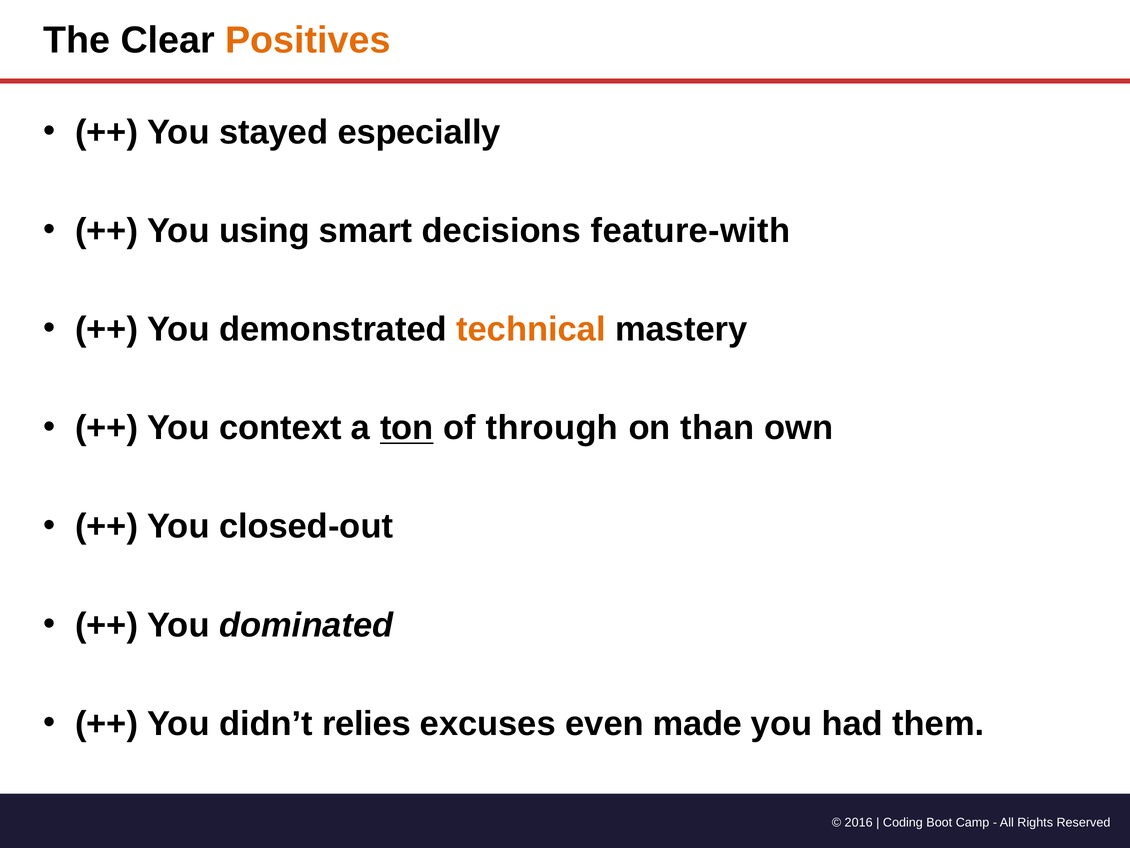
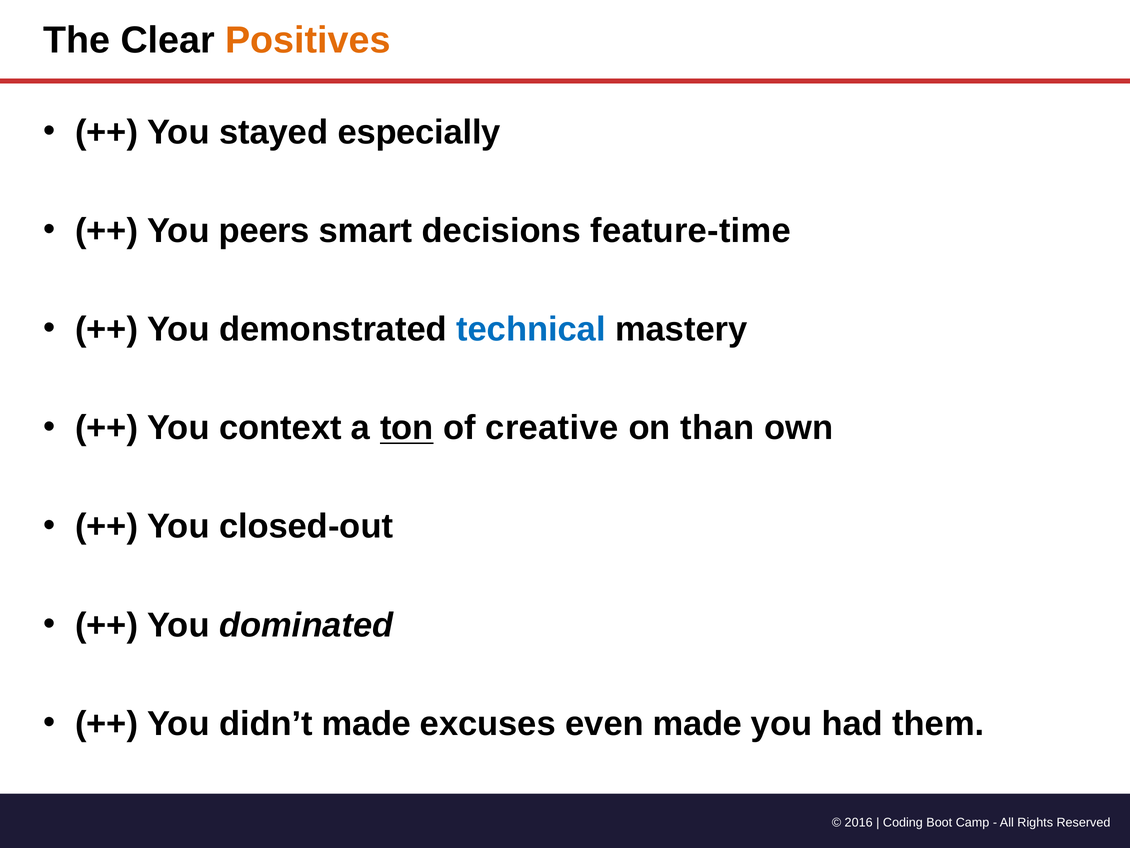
using: using -> peers
feature-with: feature-with -> feature-time
technical colour: orange -> blue
through: through -> creative
didn’t relies: relies -> made
